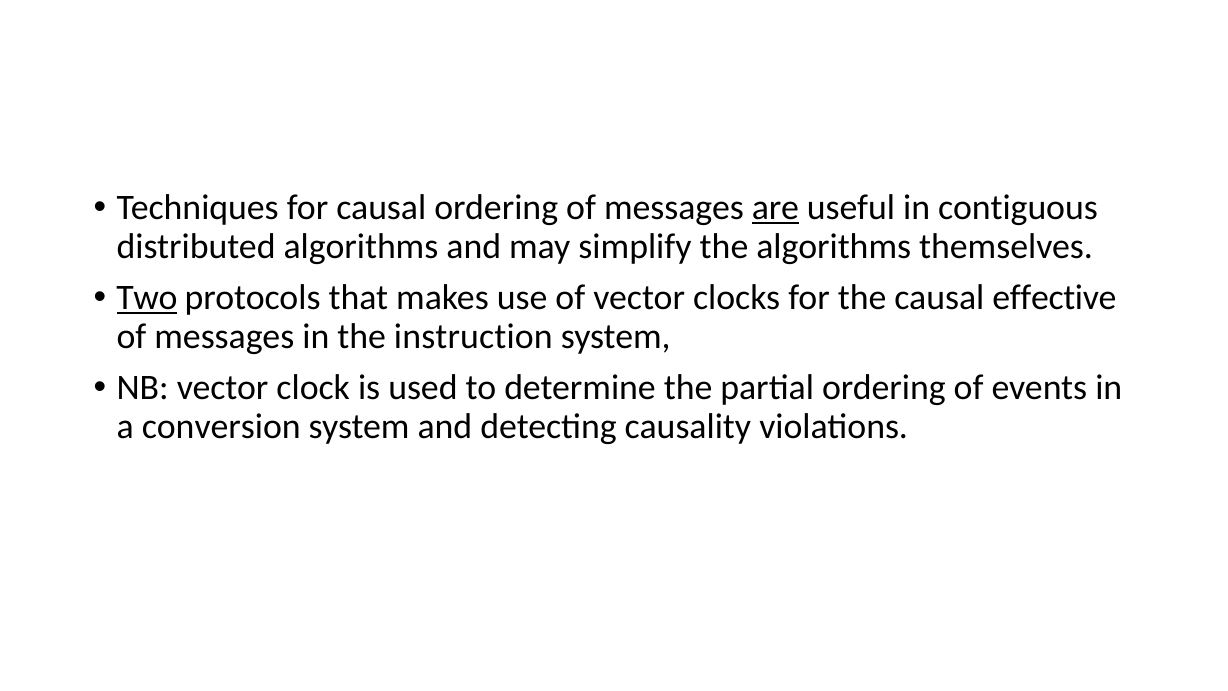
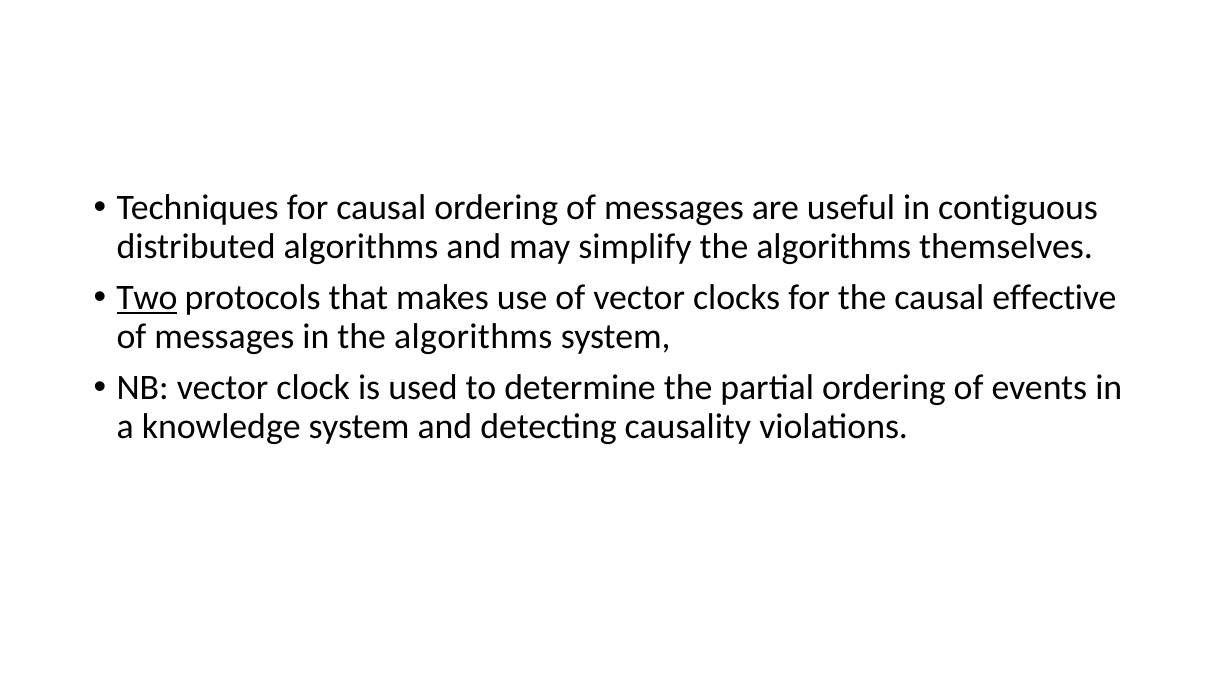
are underline: present -> none
in the instruction: instruction -> algorithms
conversion: conversion -> knowledge
